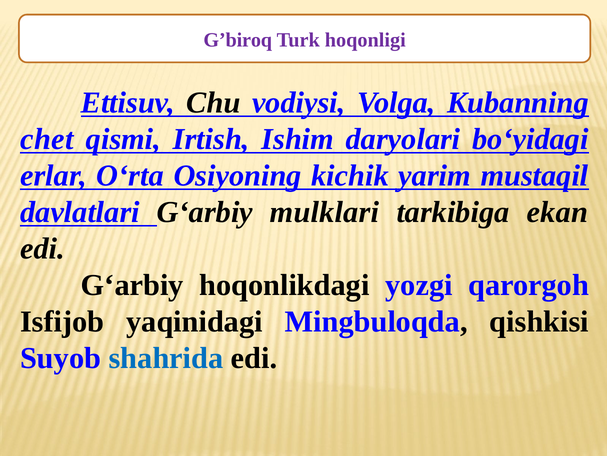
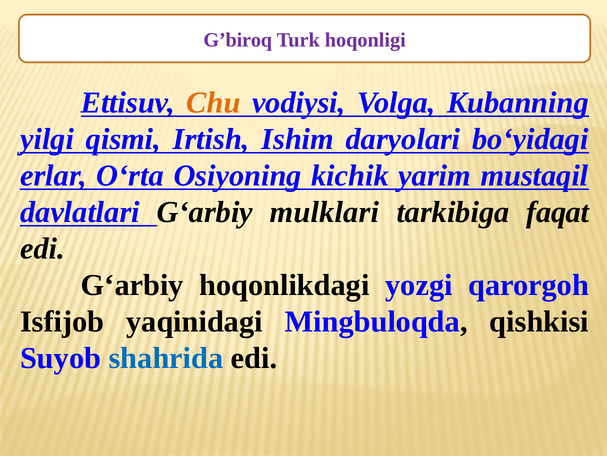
Chu colour: black -> orange
chet: chet -> yilgi
ekan: ekan -> faqat
